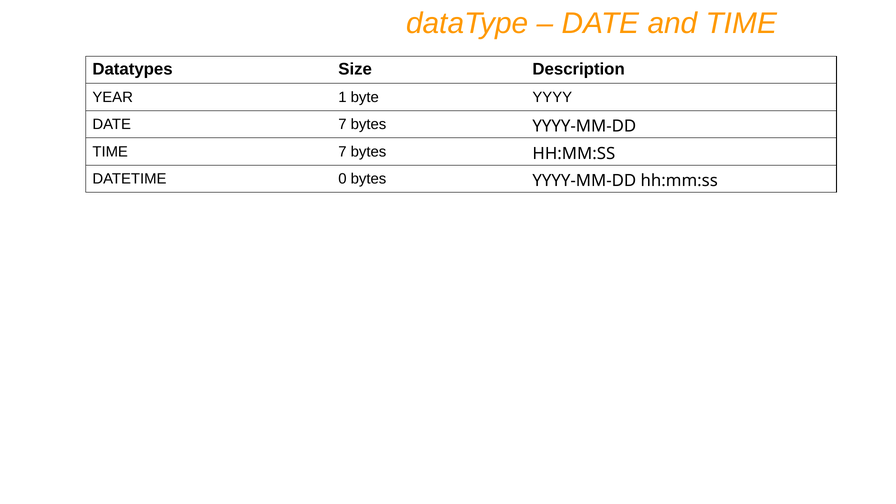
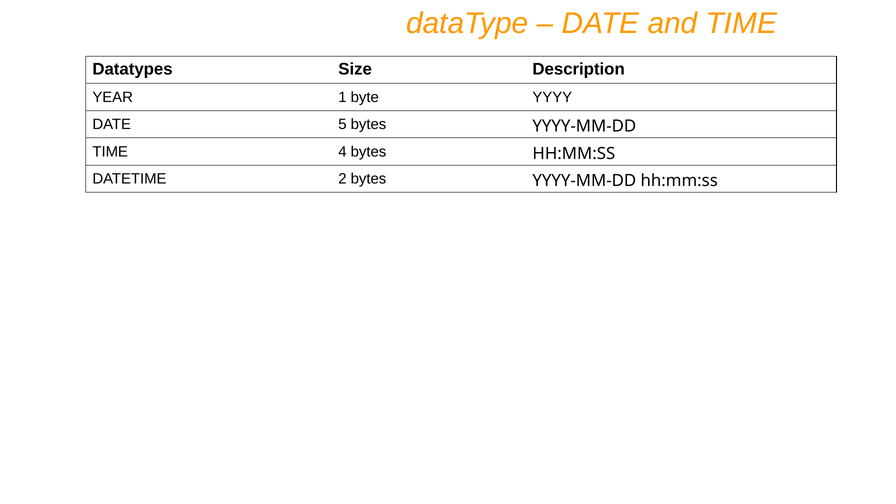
DATE 7: 7 -> 5
TIME 7: 7 -> 4
0: 0 -> 2
